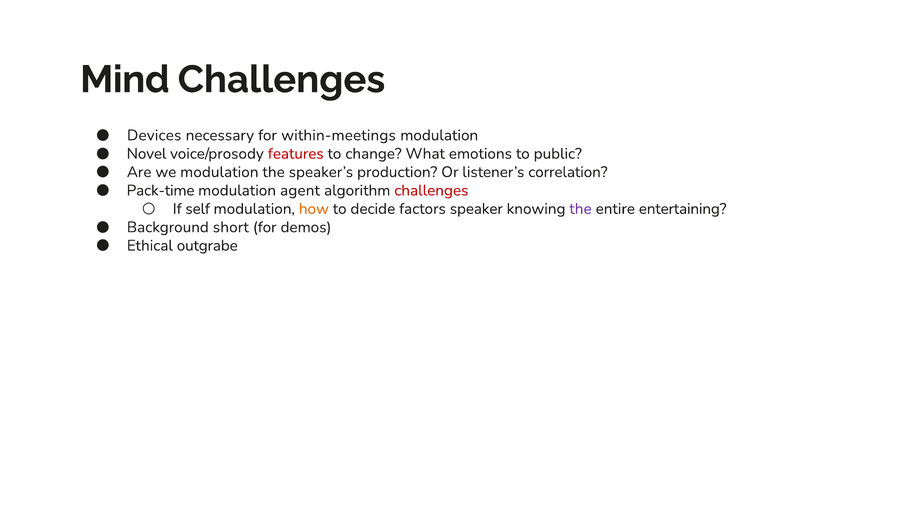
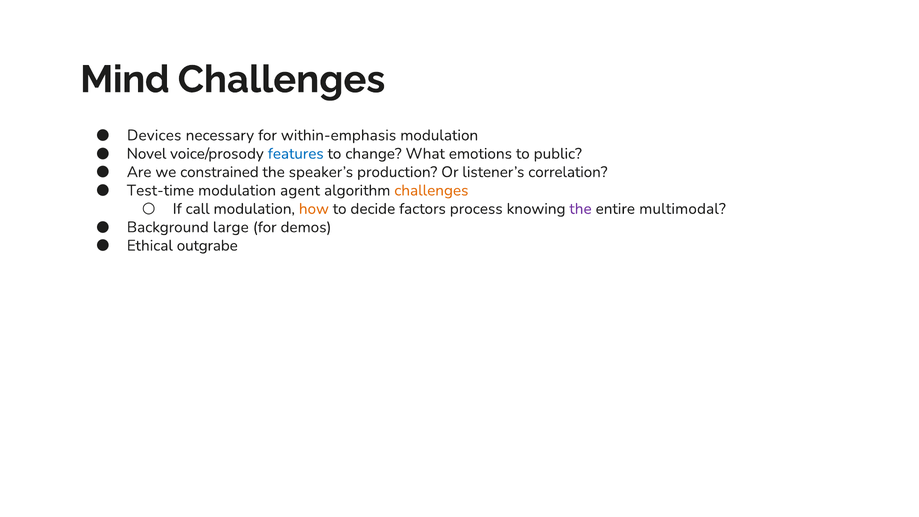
within-meetings: within-meetings -> within-emphasis
features colour: red -> blue
we modulation: modulation -> constrained
Pack-time: Pack-time -> Test-time
challenges at (431, 190) colour: red -> orange
self: self -> call
speaker: speaker -> process
entertaining: entertaining -> multimodal
short: short -> large
